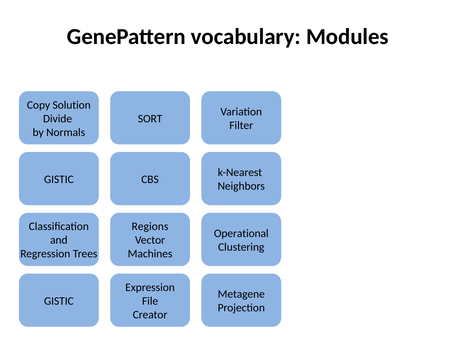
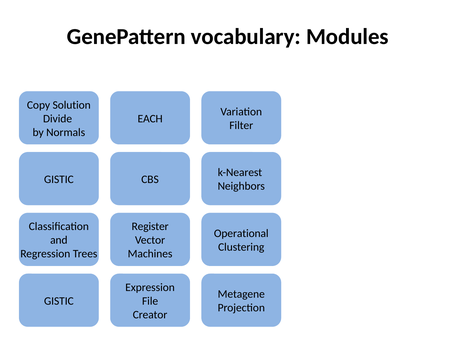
SORT: SORT -> EACH
Regions: Regions -> Register
